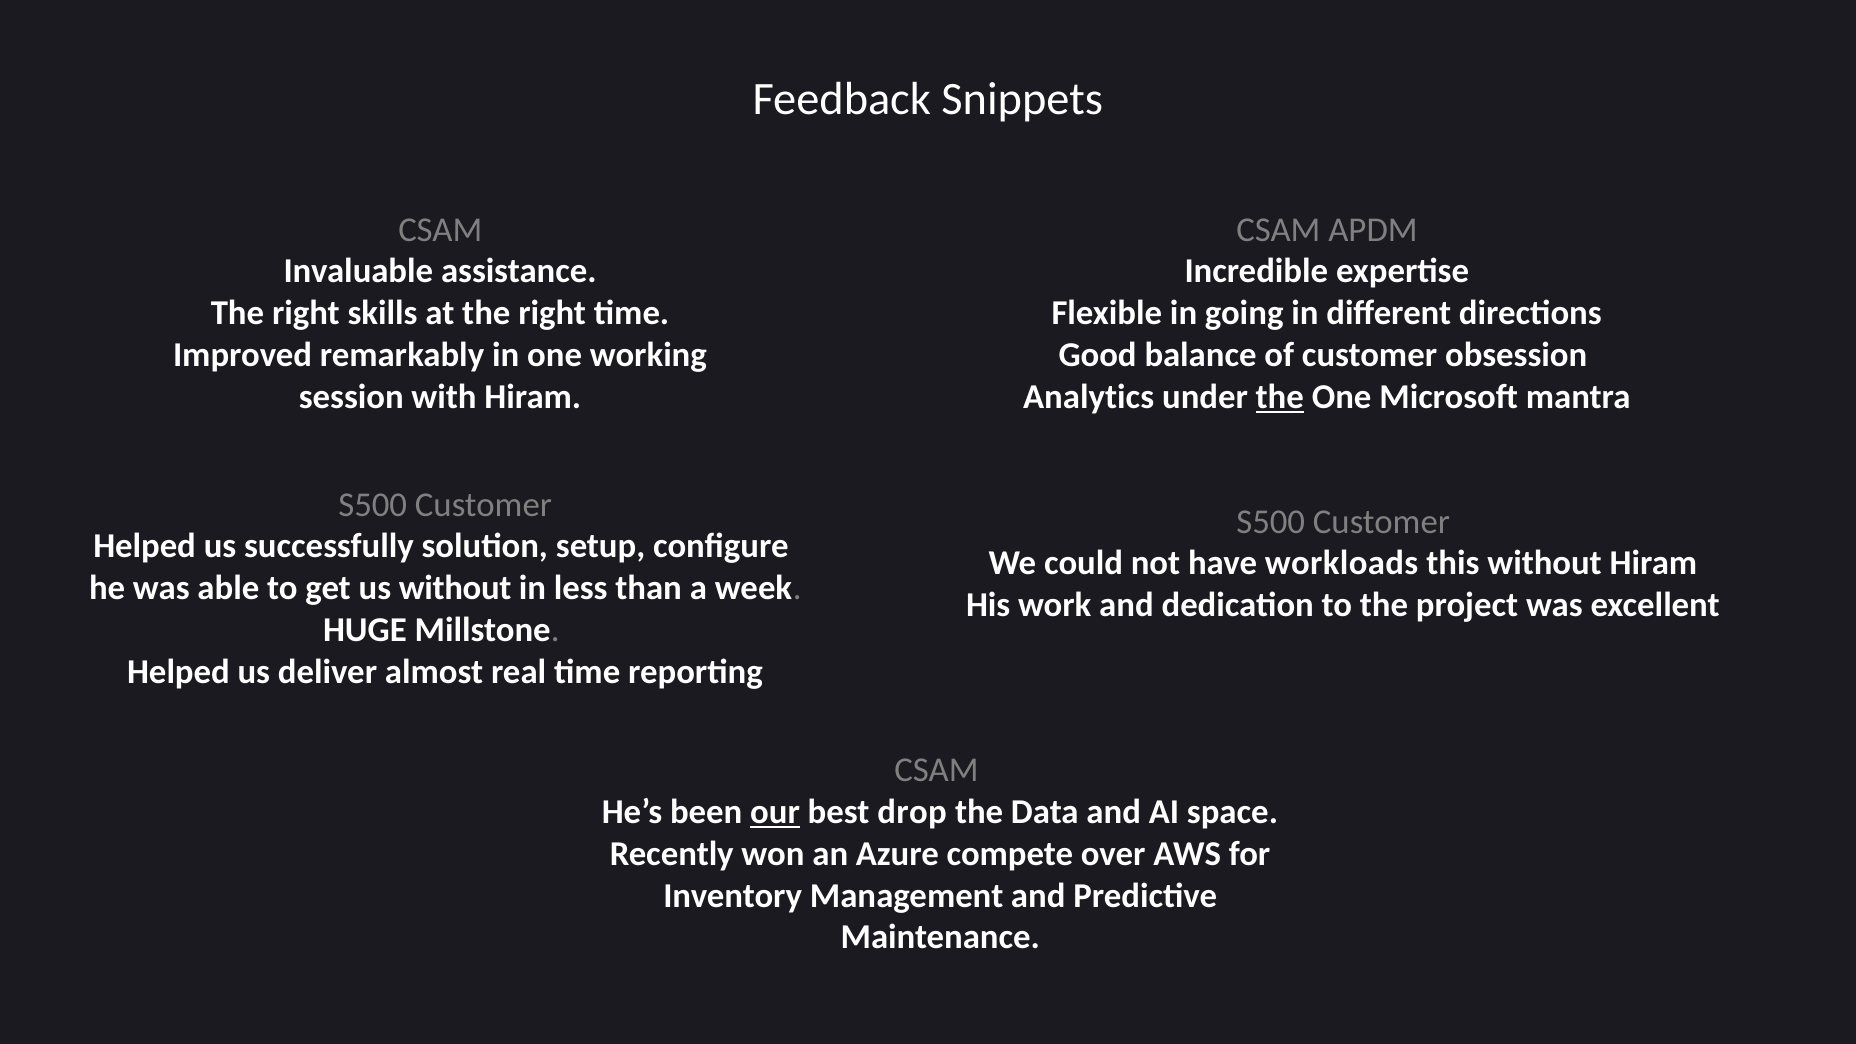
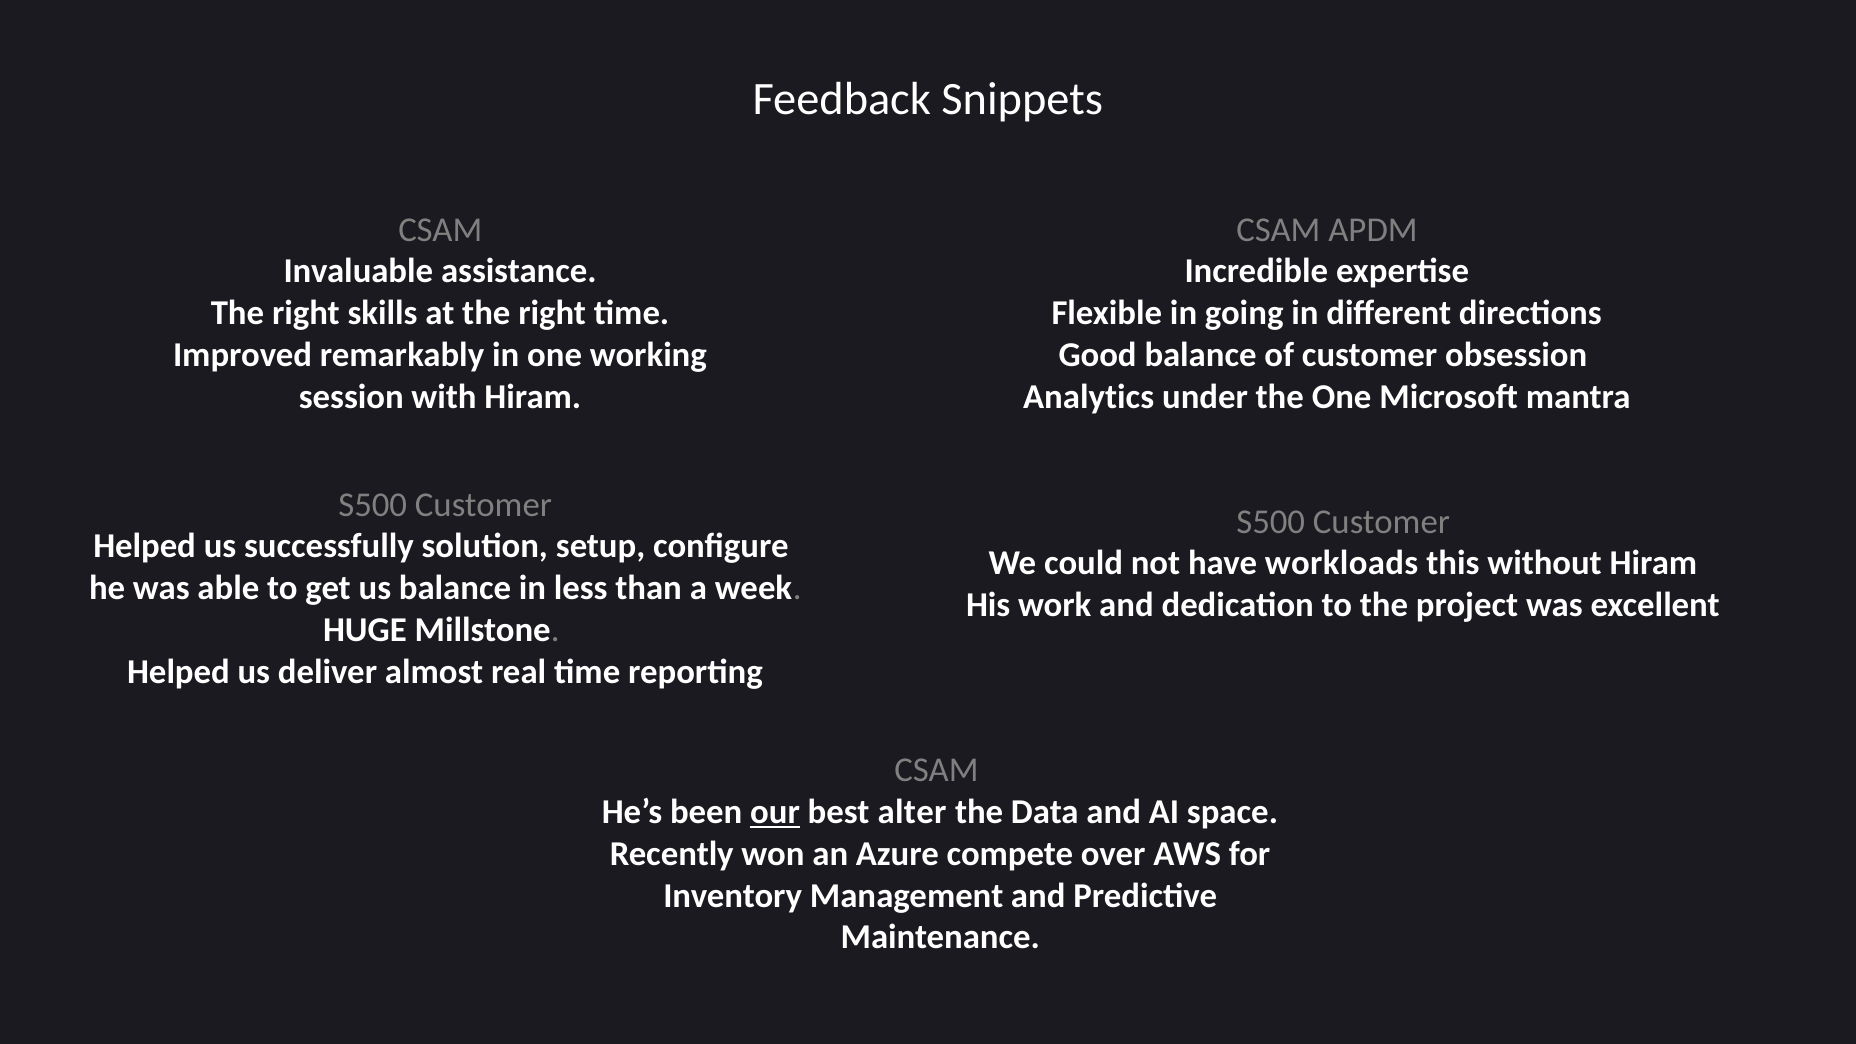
the at (1280, 397) underline: present -> none
us without: without -> balance
drop: drop -> alter
